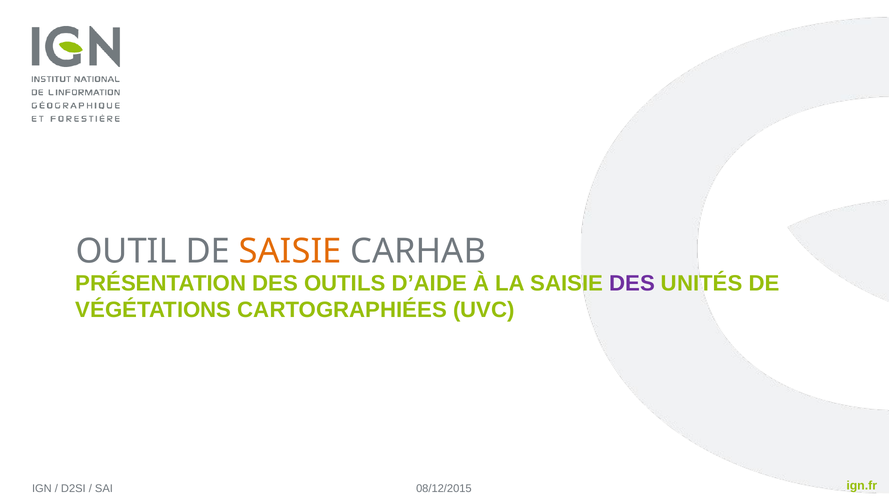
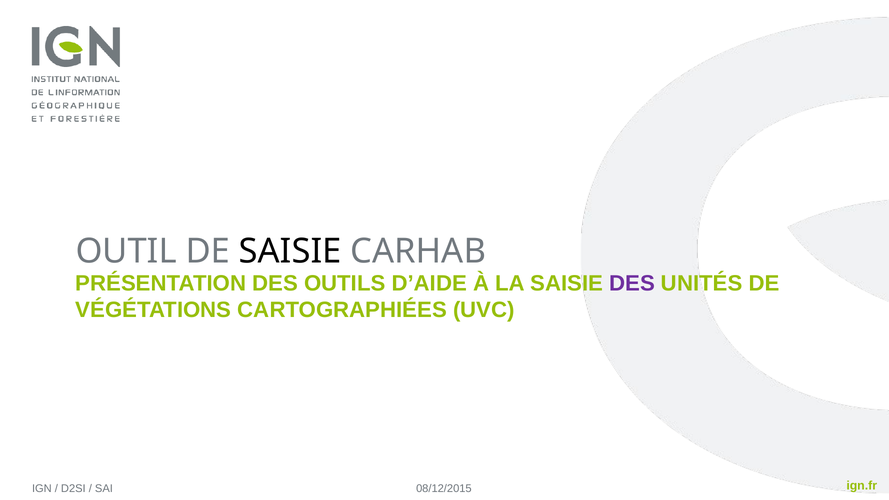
SAISIE at (290, 251) colour: orange -> black
